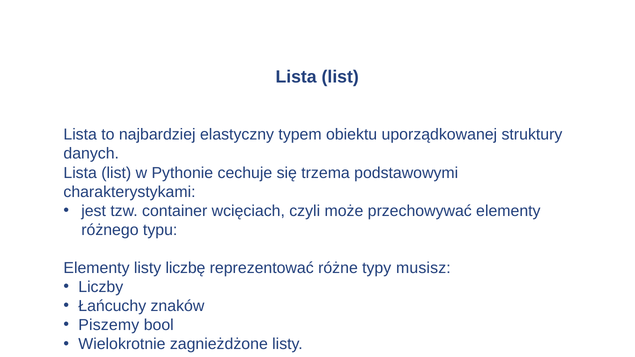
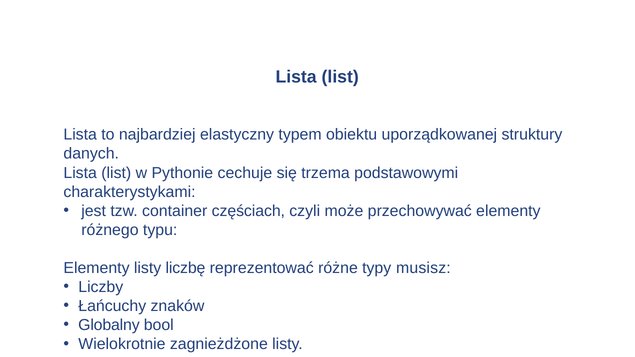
wcięciach: wcięciach -> częściach
Piszemy: Piszemy -> Globalny
